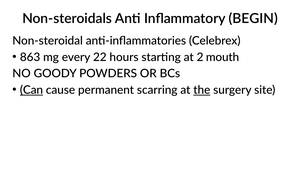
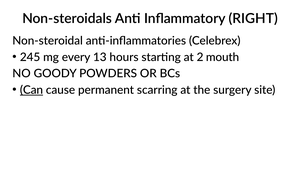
BEGIN: BEGIN -> RIGHT
863: 863 -> 245
22: 22 -> 13
the underline: present -> none
